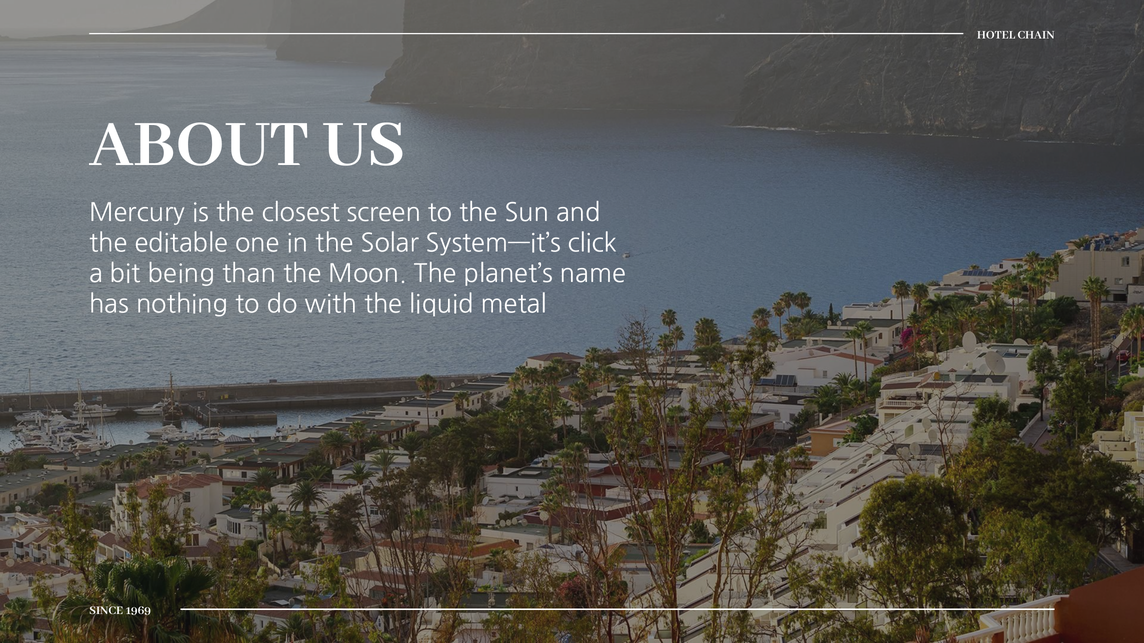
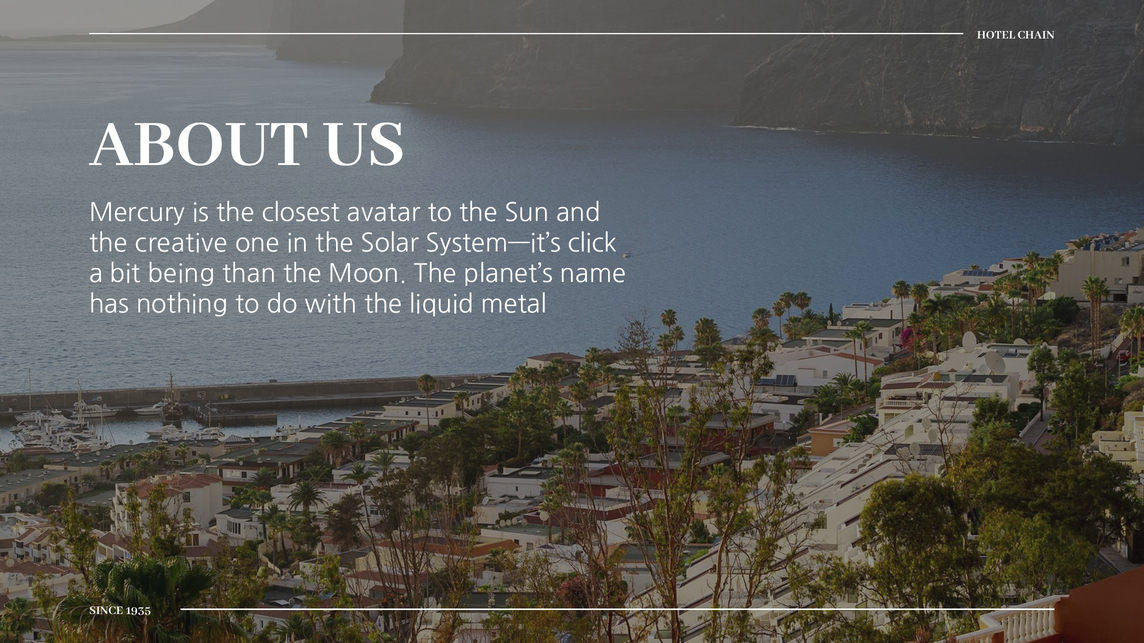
screen: screen -> avatar
editable: editable -> creative
1969: 1969 -> 1935
